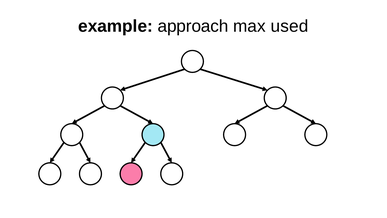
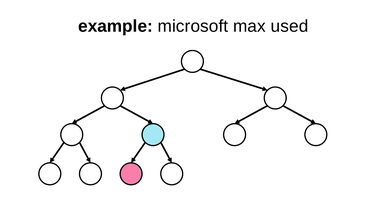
approach: approach -> microsoft
